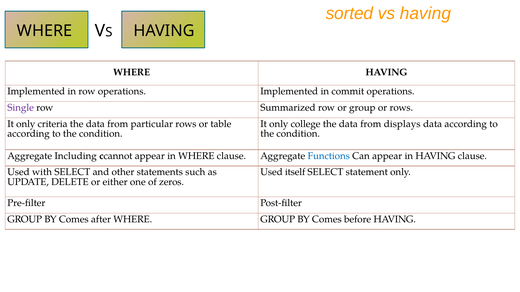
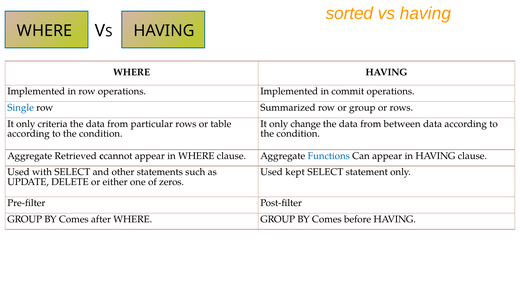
Single colour: purple -> blue
college: college -> change
displays: displays -> between
Including: Including -> Retrieved
itself: itself -> kept
